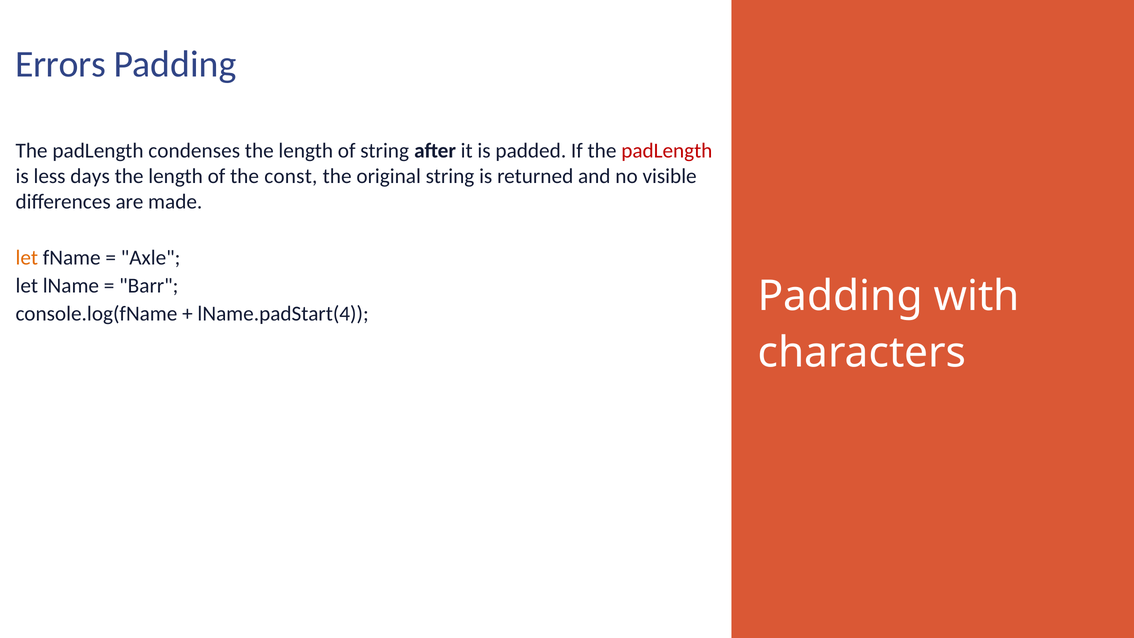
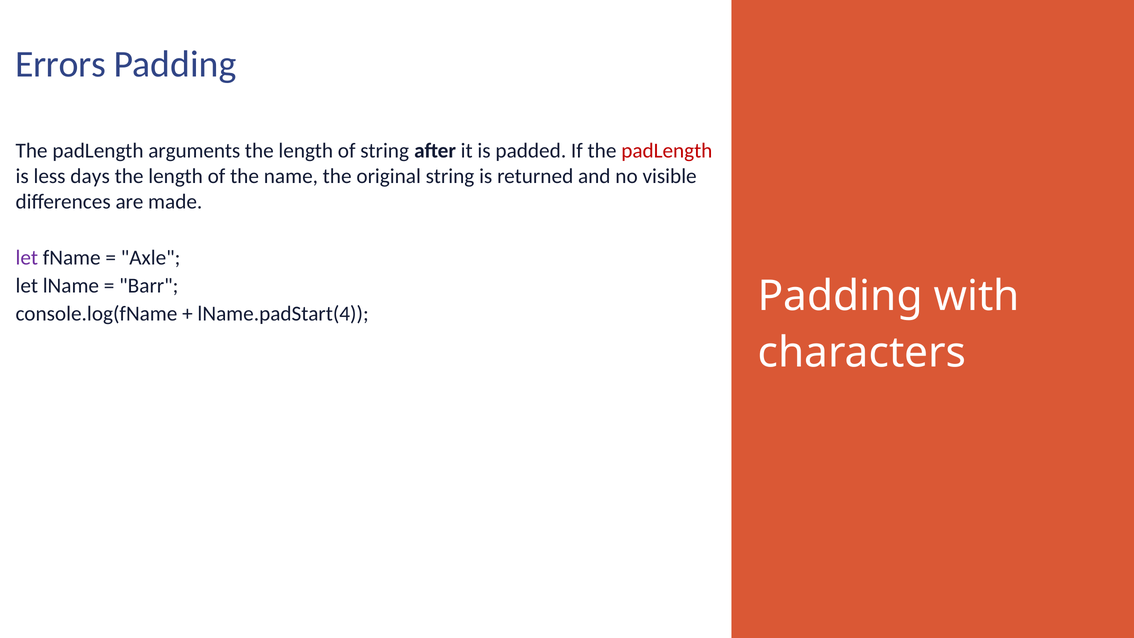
condenses: condenses -> arguments
const: const -> name
let at (27, 258) colour: orange -> purple
